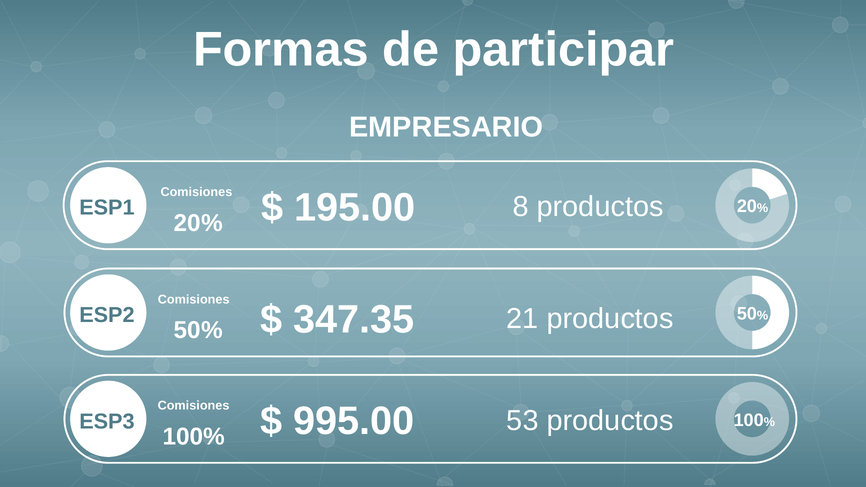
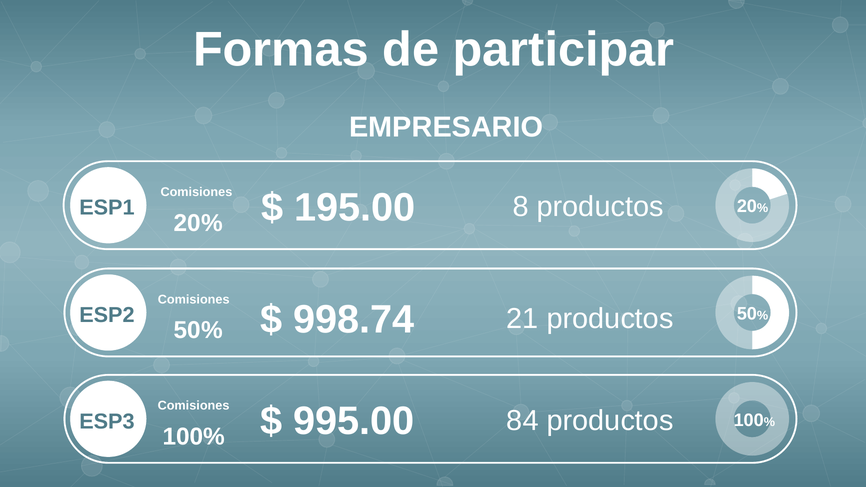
347.35: 347.35 -> 998.74
53: 53 -> 84
